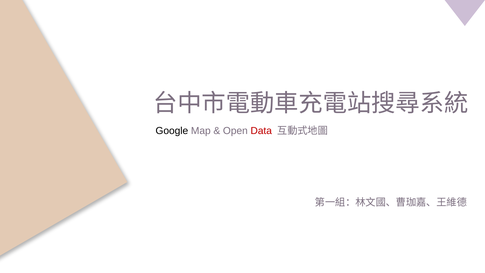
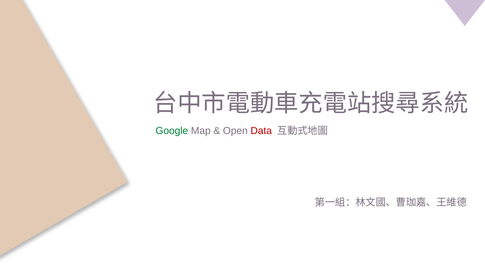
Google colour: black -> green
